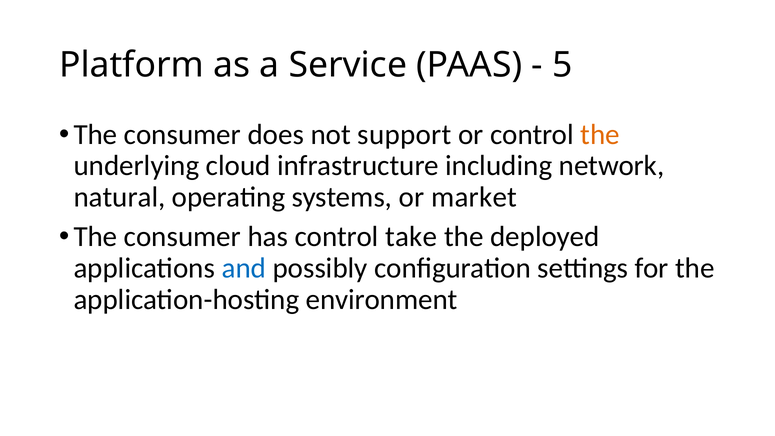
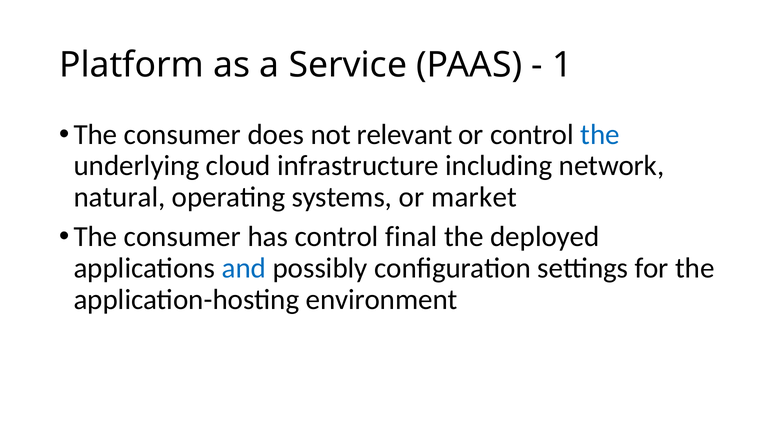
5: 5 -> 1
support: support -> relevant
the at (600, 134) colour: orange -> blue
take: take -> final
